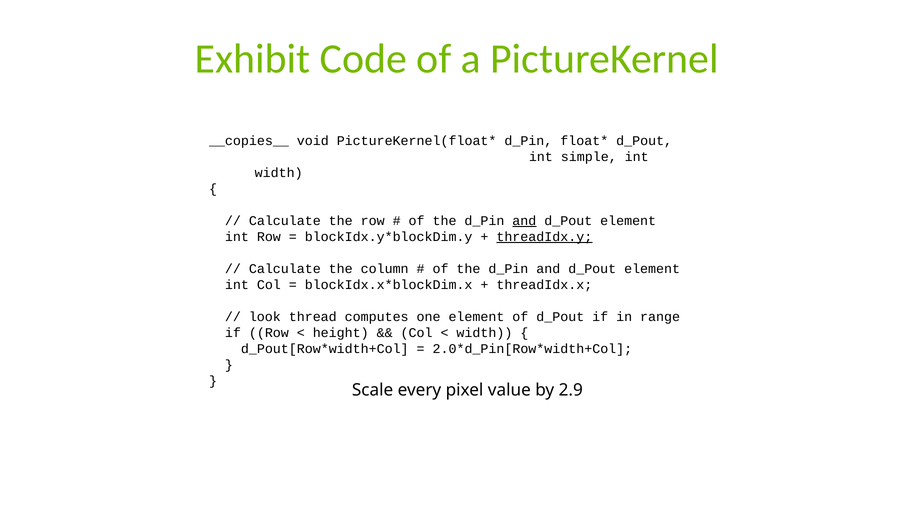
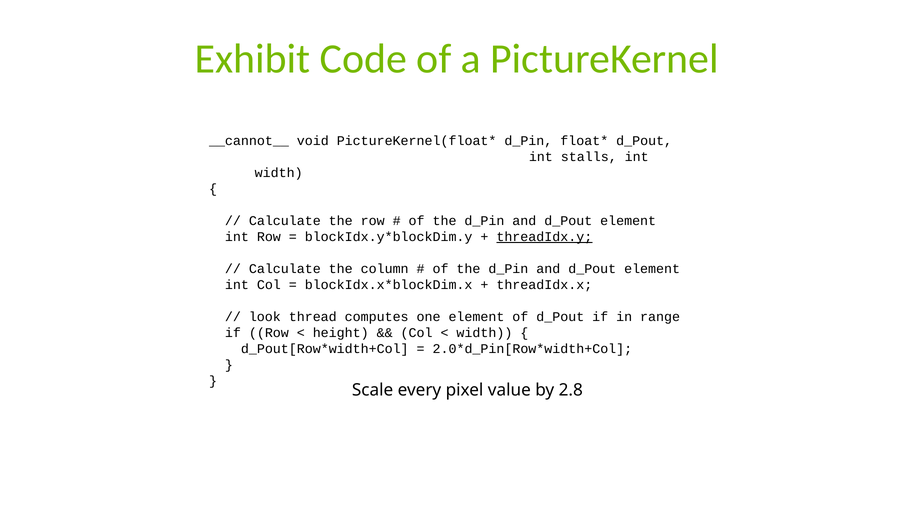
__copies__: __copies__ -> __cannot__
simple: simple -> stalls
and at (524, 221) underline: present -> none
2.9: 2.9 -> 2.8
